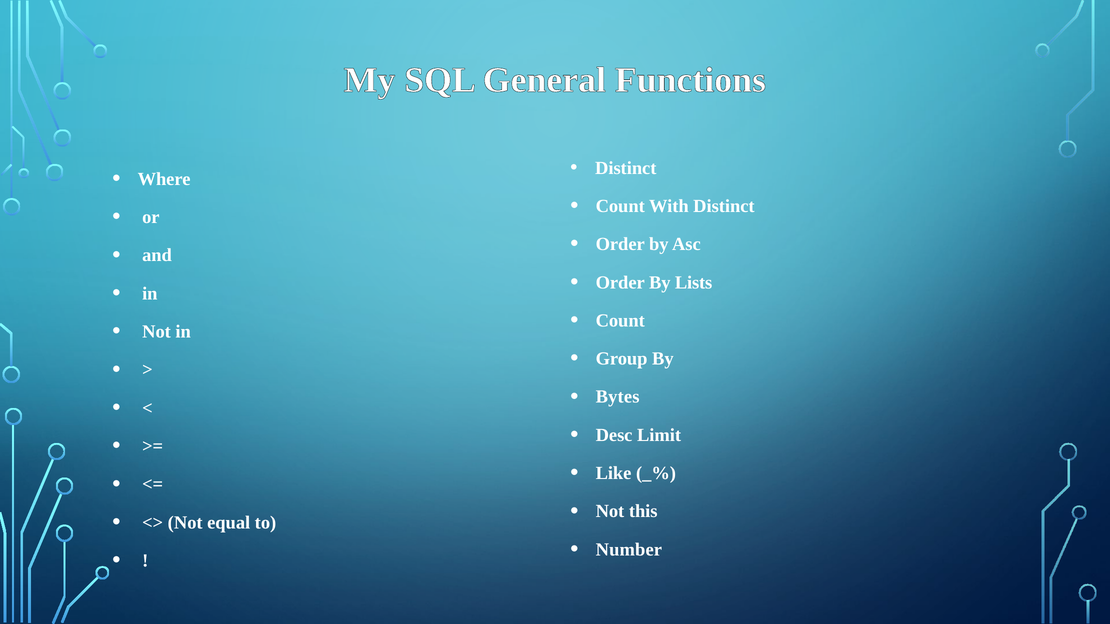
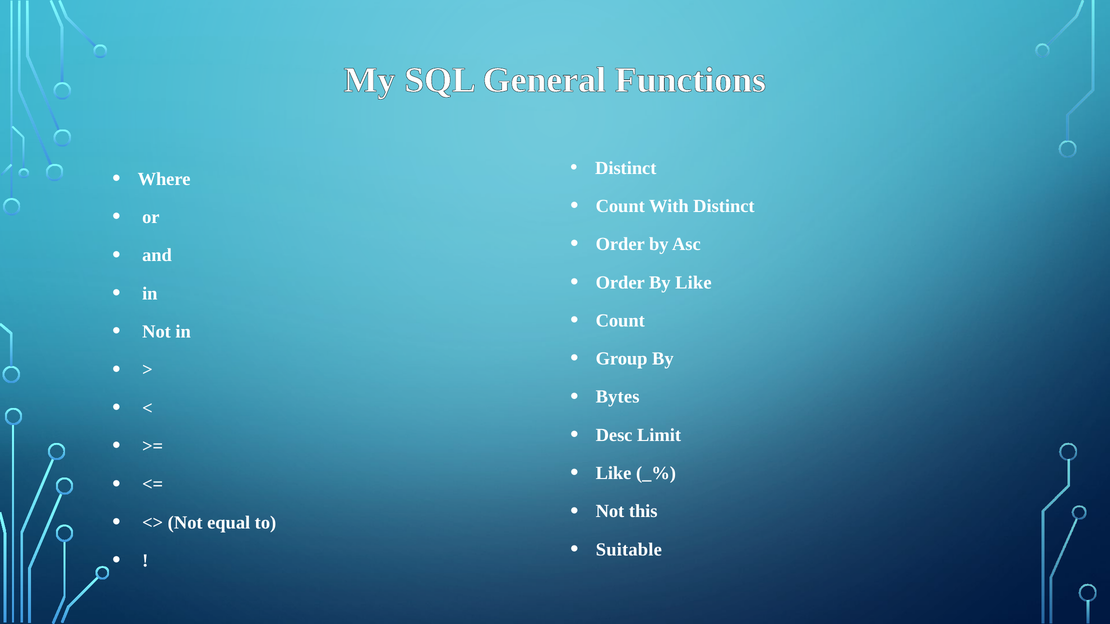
By Lists: Lists -> Like
Number: Number -> Suitable
